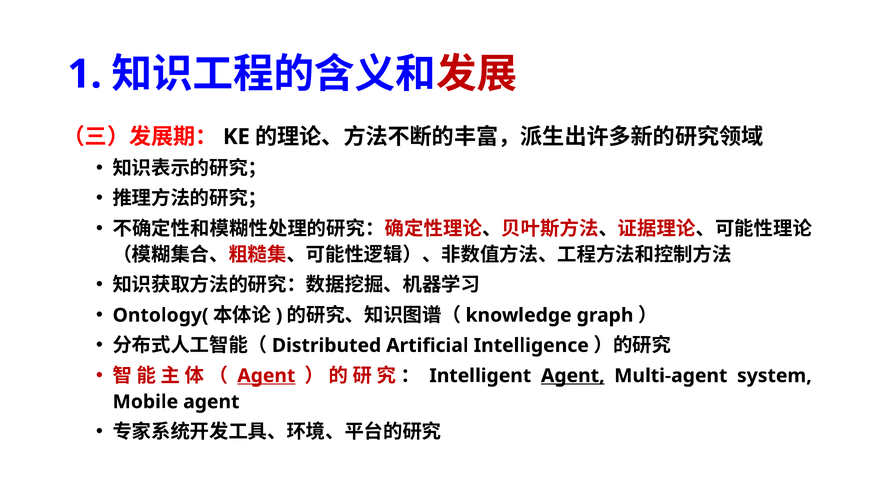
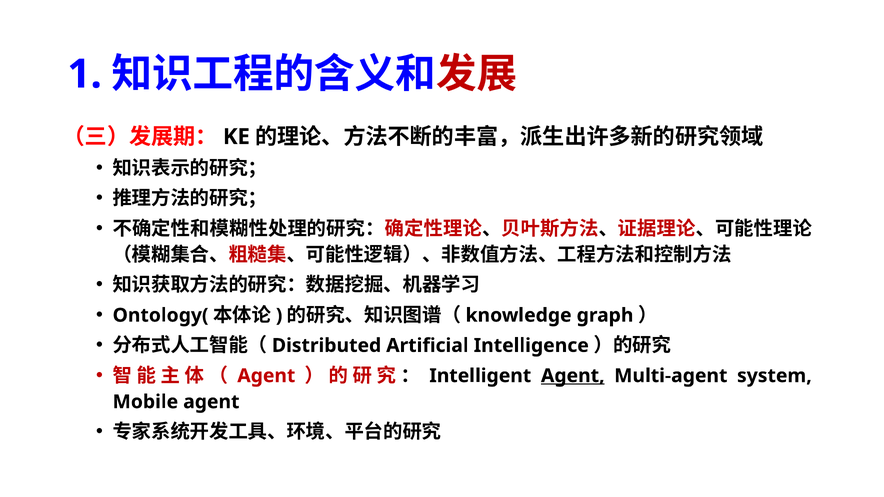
Agent at (266, 376) underline: present -> none
